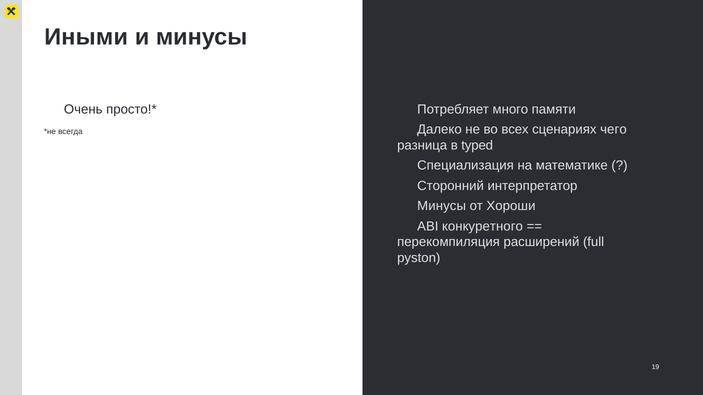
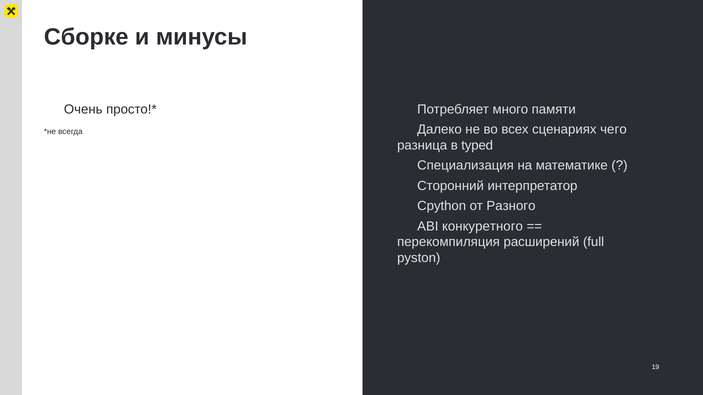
Иными: Иными -> Сборке
Минусы at (442, 206): Минусы -> Cpython
Хороши: Хороши -> Разного
